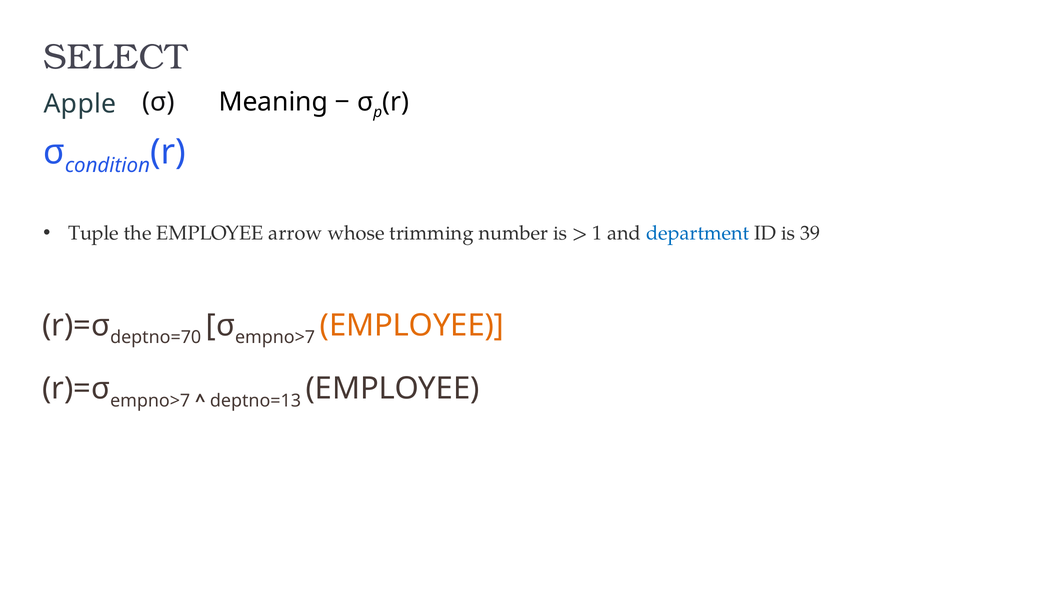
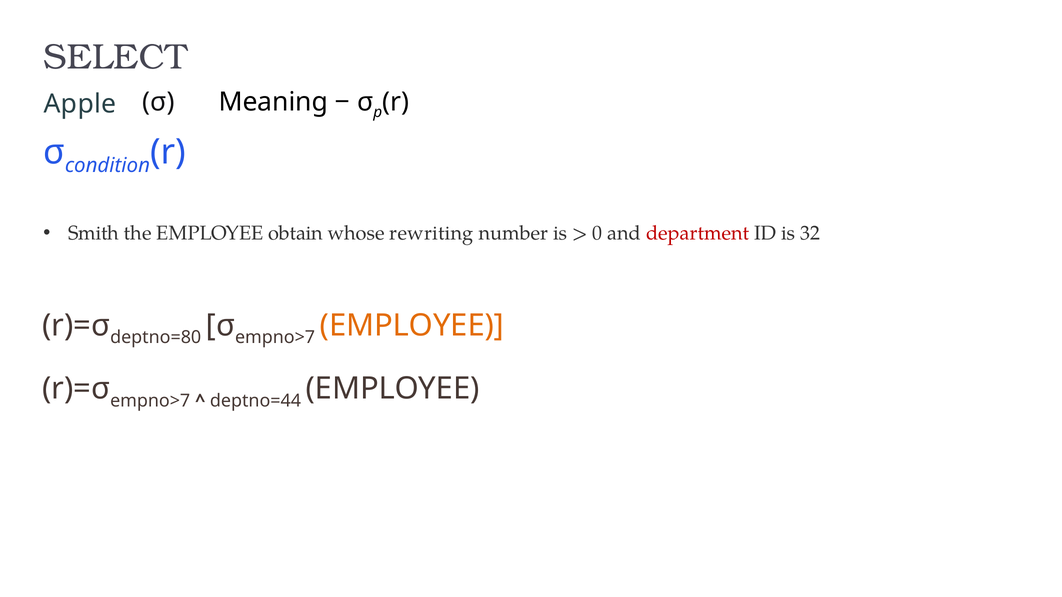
Tuple: Tuple -> Smith
arrow: arrow -> obtain
trimming: trimming -> rewriting
1: 1 -> 0
department colour: blue -> red
39: 39 -> 32
deptno=70: deptno=70 -> deptno=80
deptno=13: deptno=13 -> deptno=44
